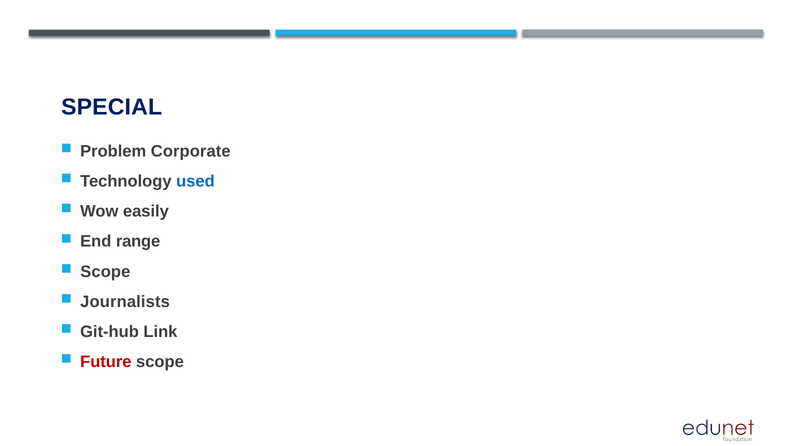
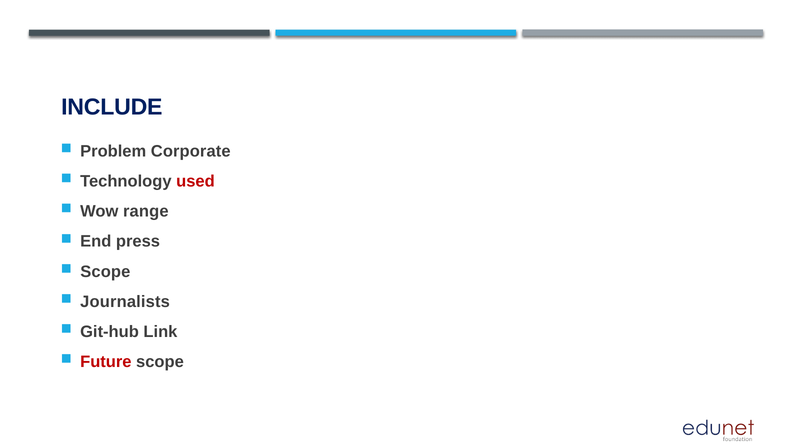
SPECIAL: SPECIAL -> INCLUDE
used colour: blue -> red
easily: easily -> range
range: range -> press
